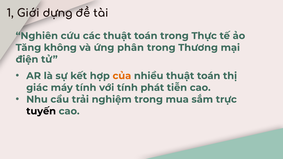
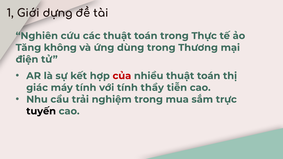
phân: phân -> dùng
của colour: orange -> red
phát: phát -> thầy
